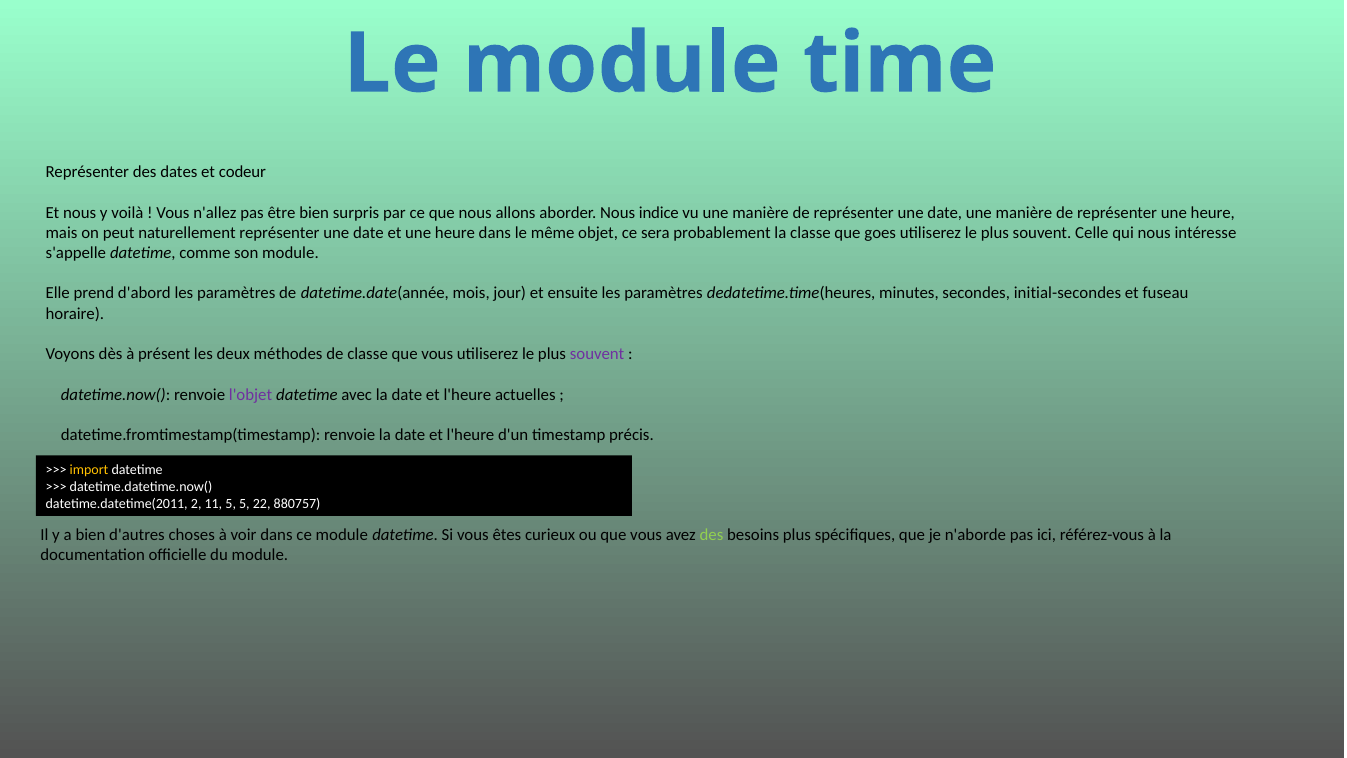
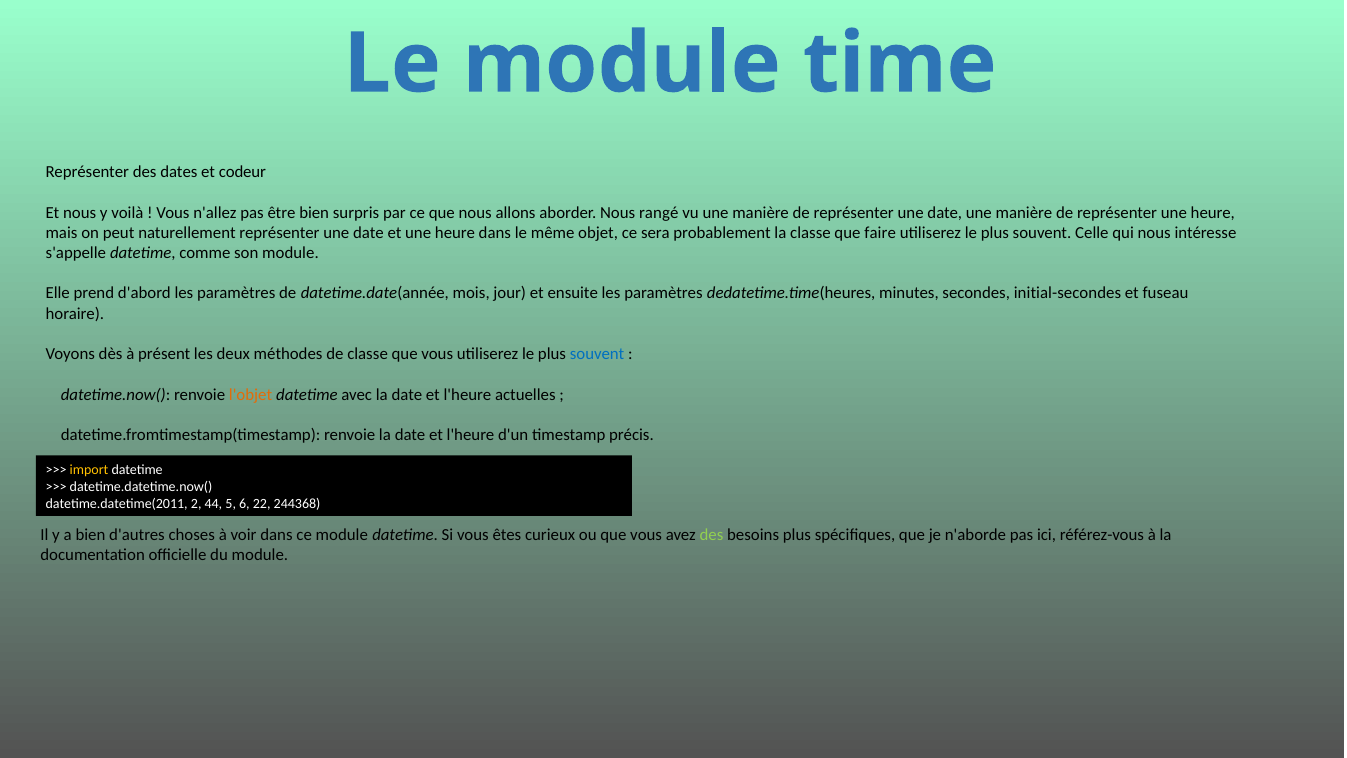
indice: indice -> rangé
goes: goes -> faire
souvent at (597, 354) colour: purple -> blue
l'objet colour: purple -> orange
11: 11 -> 44
5 5: 5 -> 6
880757: 880757 -> 244368
